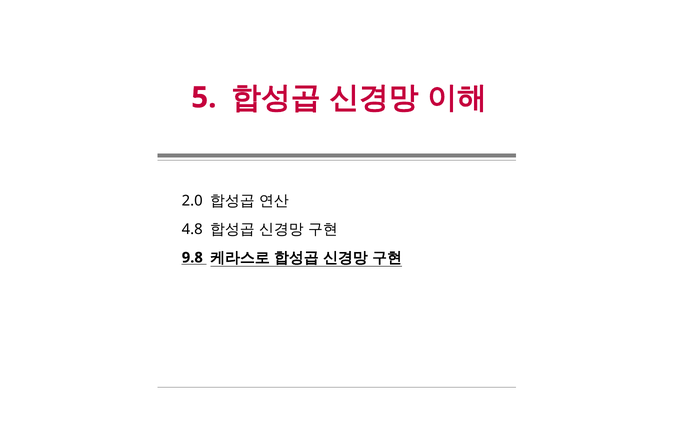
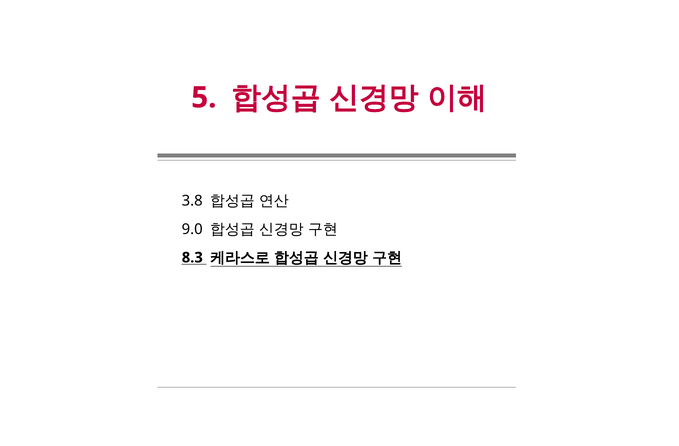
2.0: 2.0 -> 3.8
4.8: 4.8 -> 9.0
9.8: 9.8 -> 8.3
